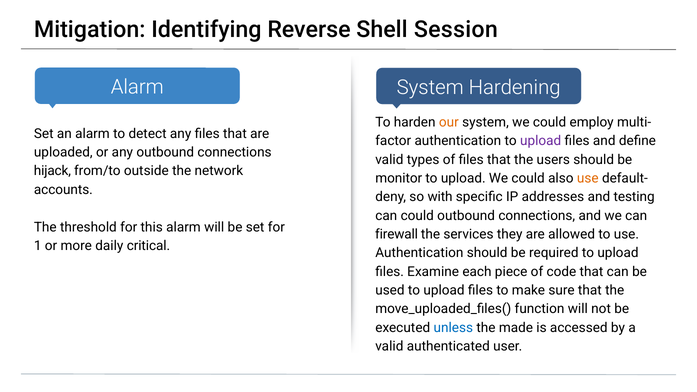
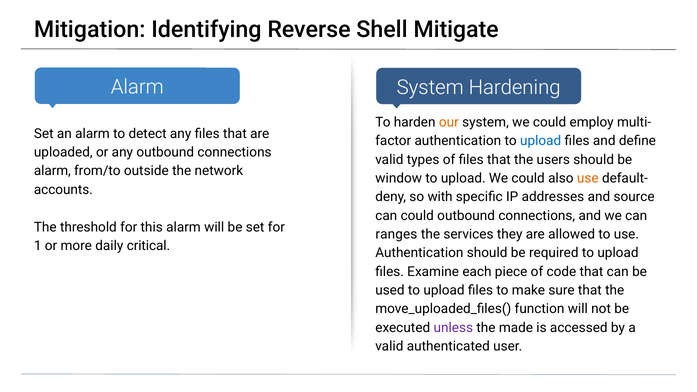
Session: Session -> Mitigate
upload at (541, 141) colour: purple -> blue
hijack at (52, 171): hijack -> alarm
monitor: monitor -> window
testing: testing -> source
firewall: firewall -> ranges
unless colour: blue -> purple
